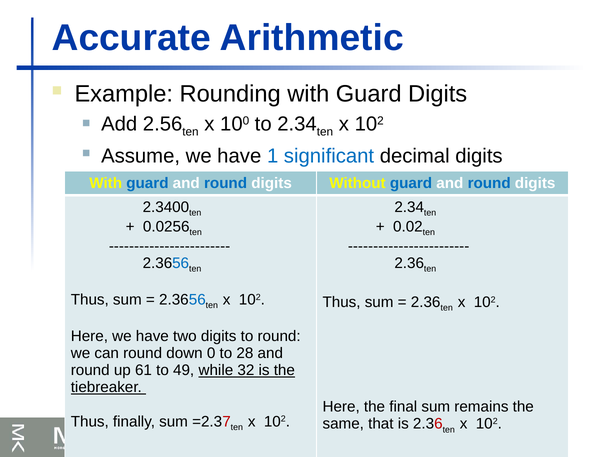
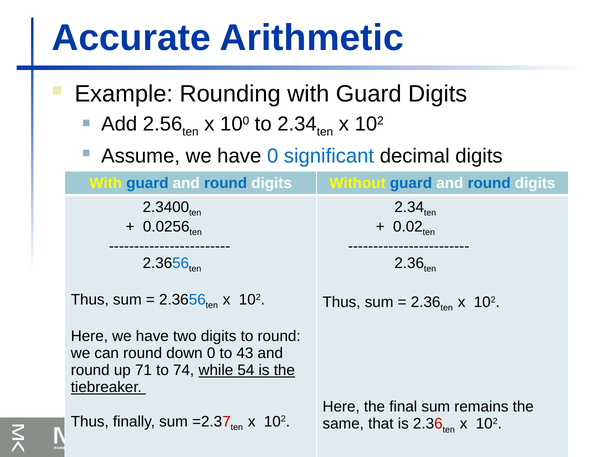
have 1: 1 -> 0
28: 28 -> 43
61: 61 -> 71
49: 49 -> 74
32: 32 -> 54
